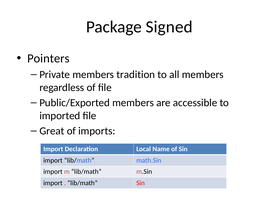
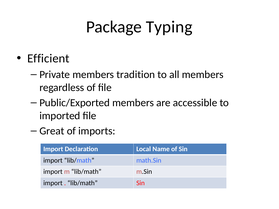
Signed: Signed -> Typing
Pointers: Pointers -> Efficient
